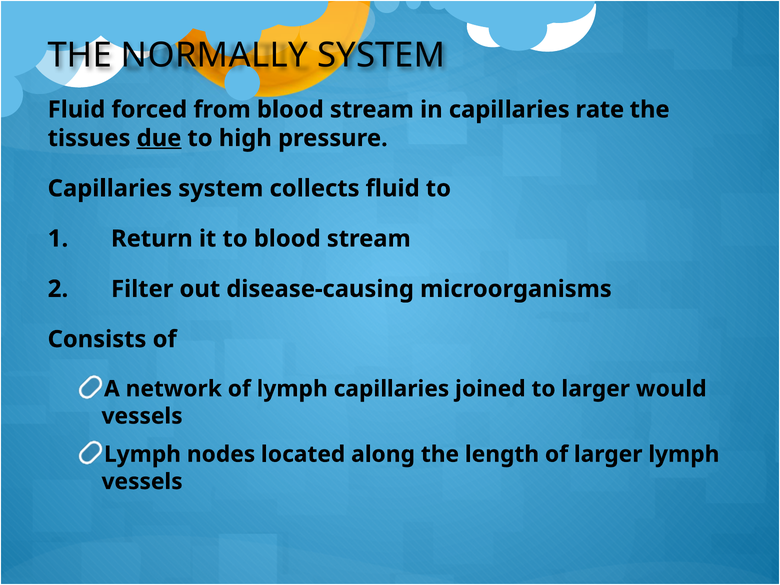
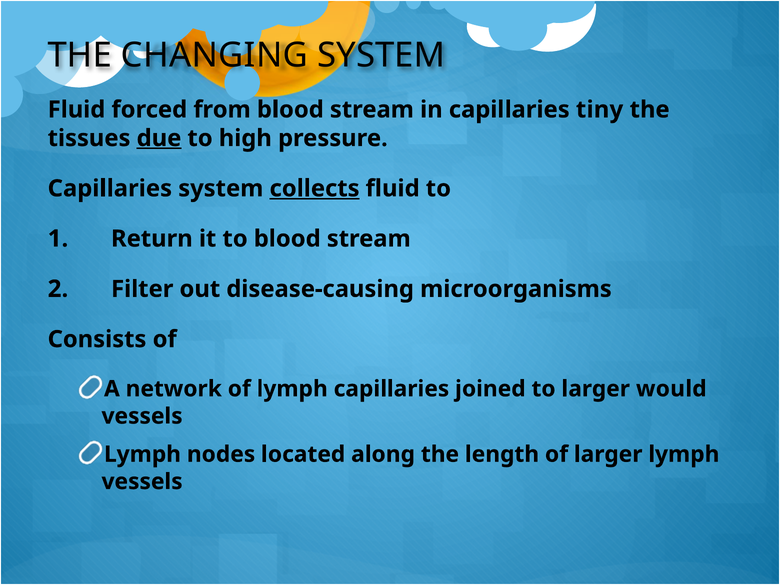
NORMALLY: NORMALLY -> CHANGING
rate: rate -> tiny
collects underline: none -> present
